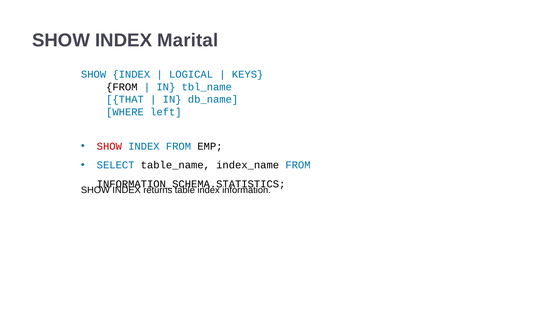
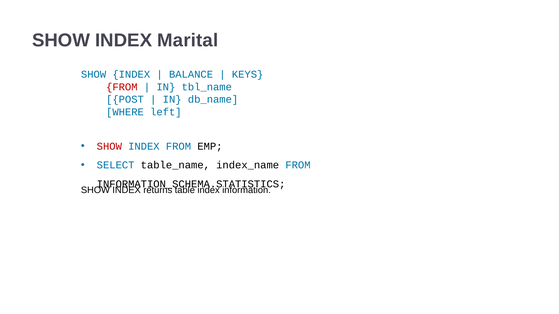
LOGICAL: LOGICAL -> BALANCE
FROM at (122, 87) colour: black -> red
THAT: THAT -> POST
